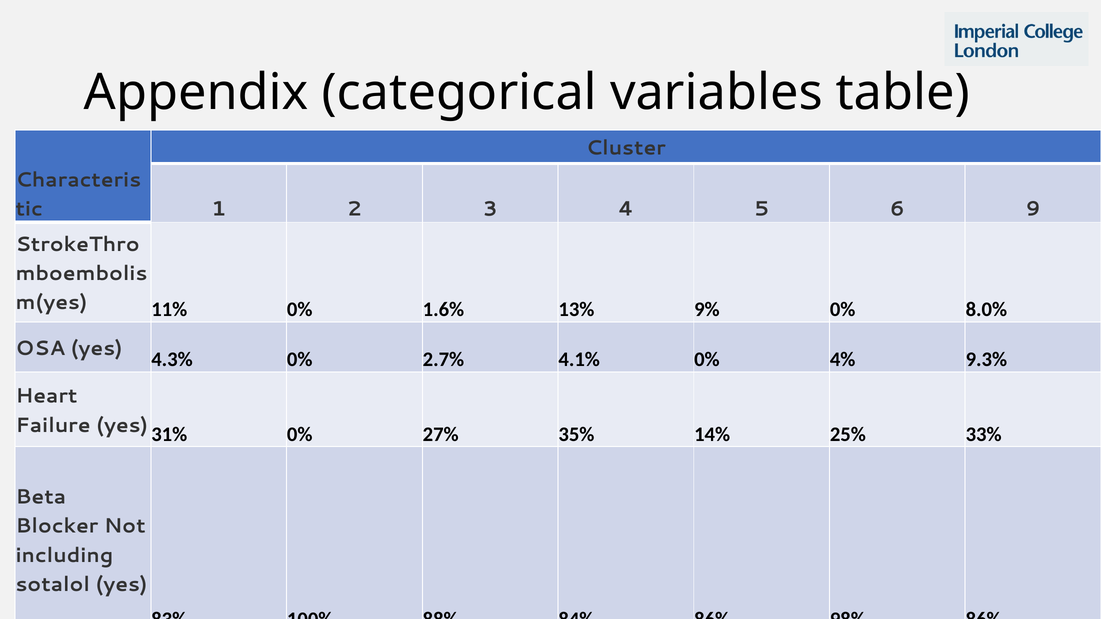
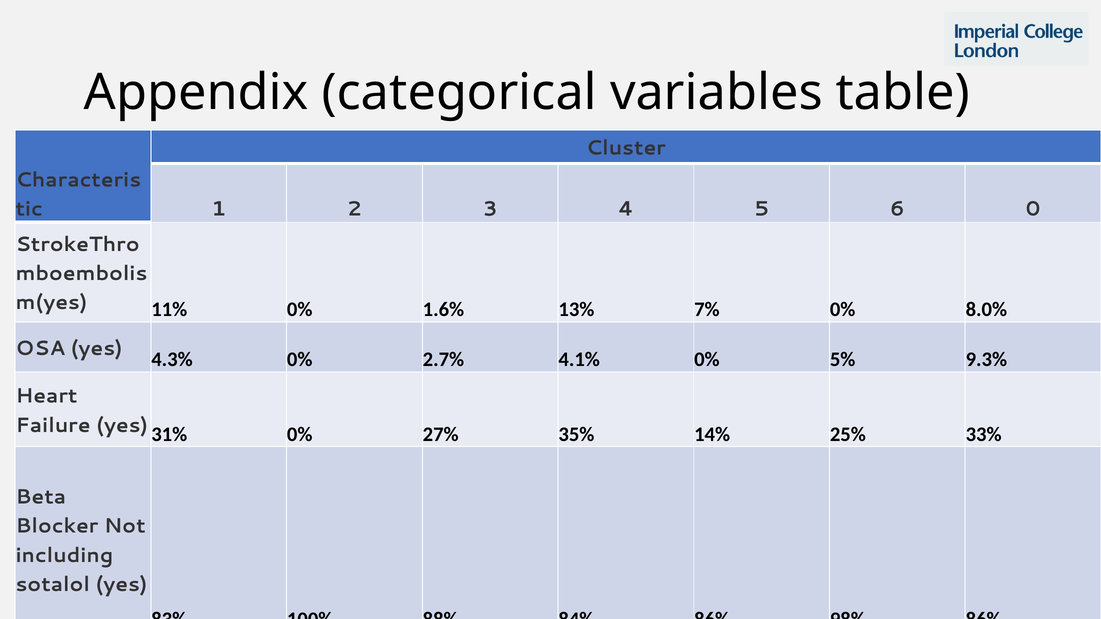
9: 9 -> 0
9%: 9% -> 7%
4%: 4% -> 5%
